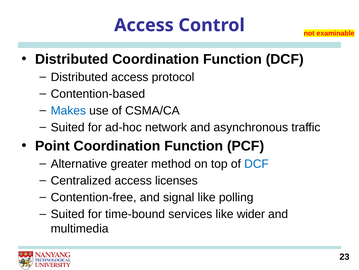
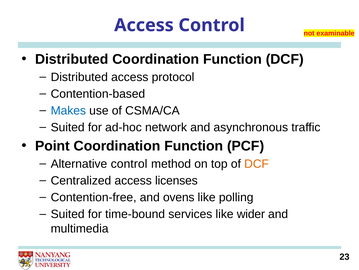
Alternative greater: greater -> control
DCF colour: blue -> orange
signal: signal -> ovens
